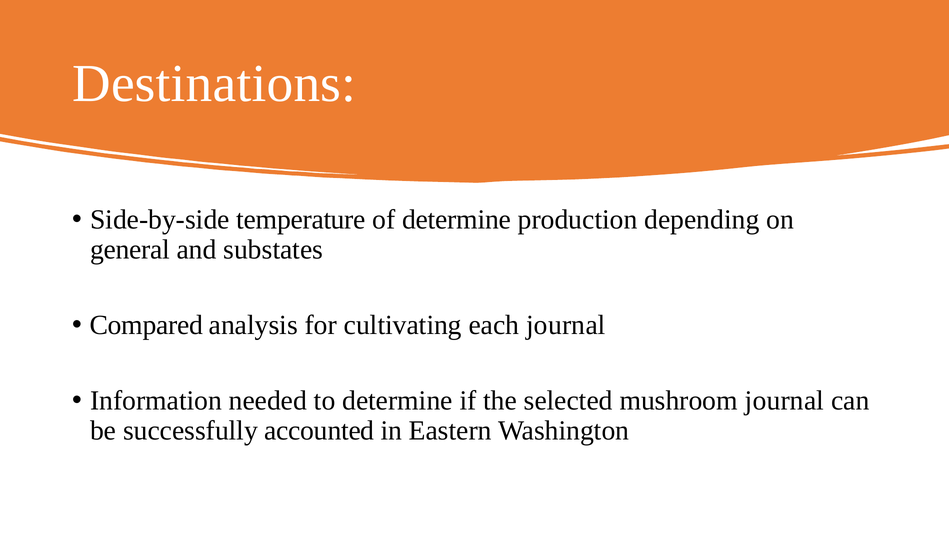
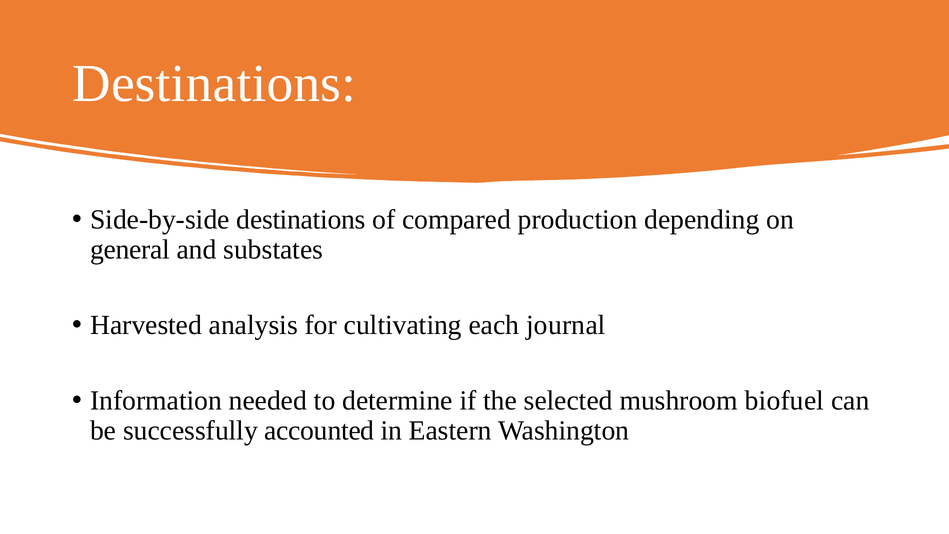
Side-by-side temperature: temperature -> destinations
of determine: determine -> compared
Compared: Compared -> Harvested
mushroom journal: journal -> biofuel
